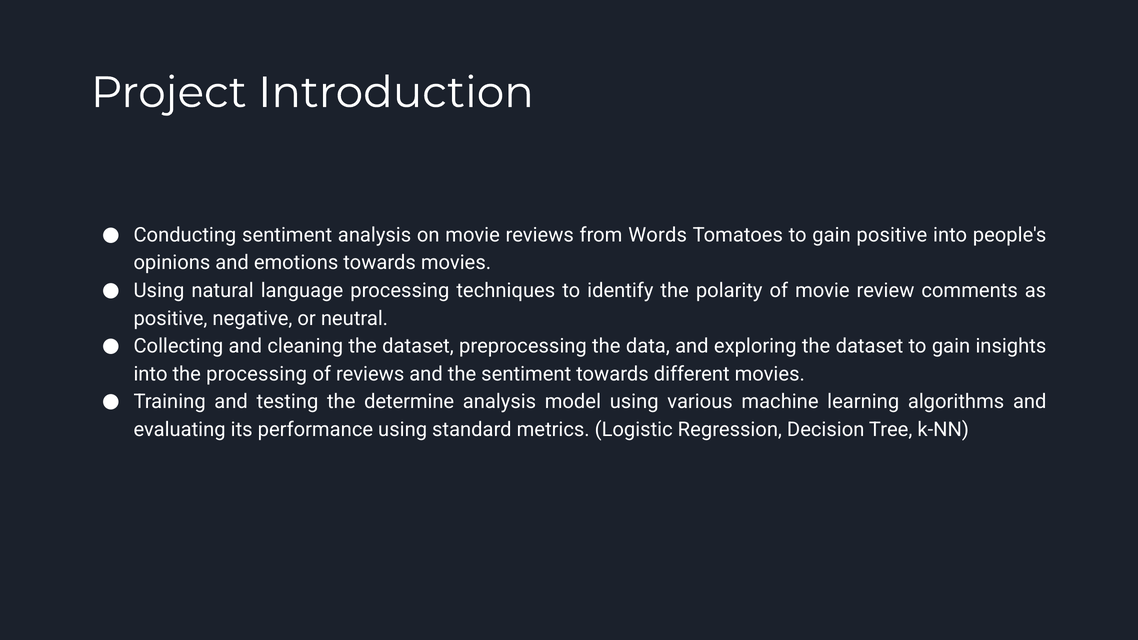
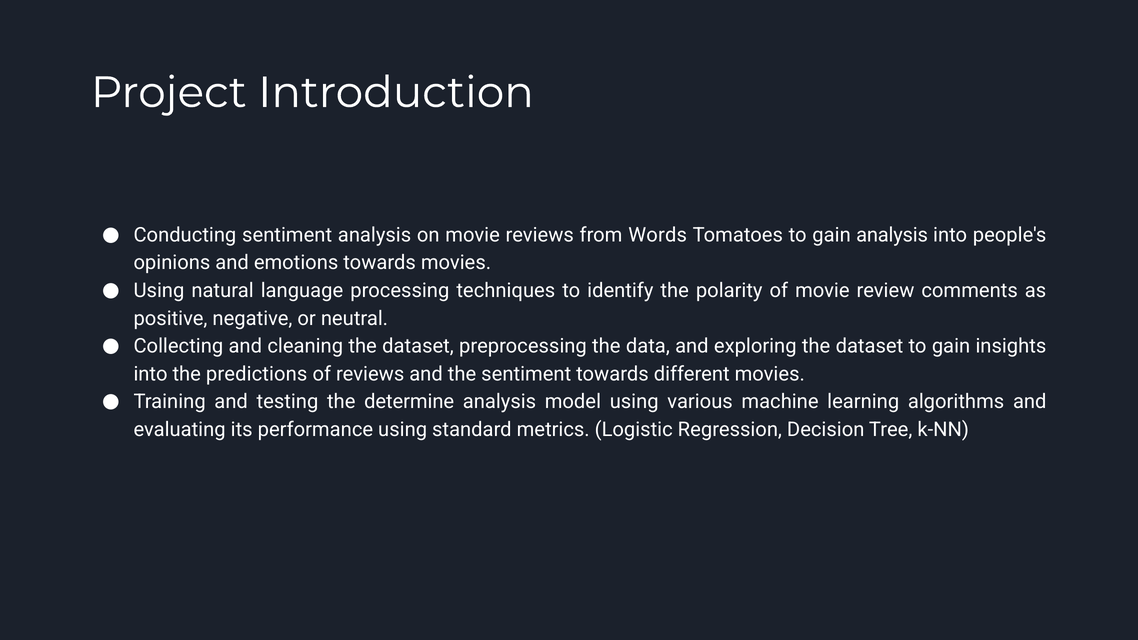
gain positive: positive -> analysis
the processing: processing -> predictions
